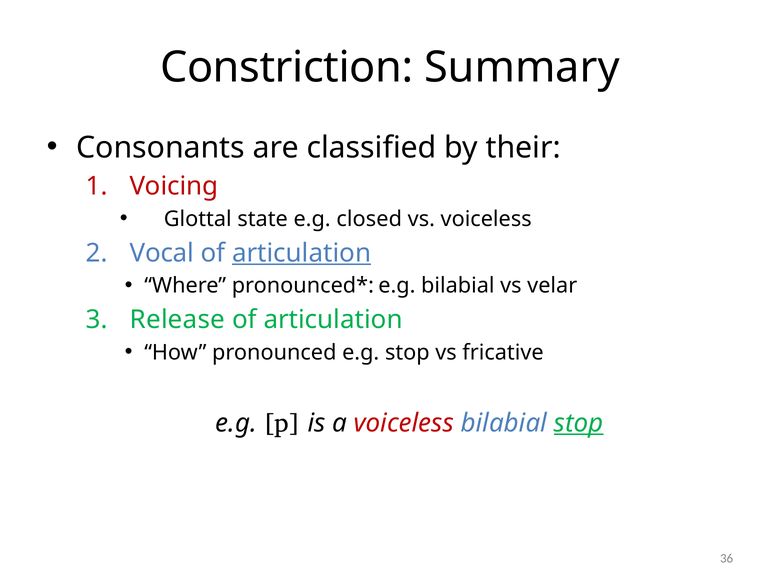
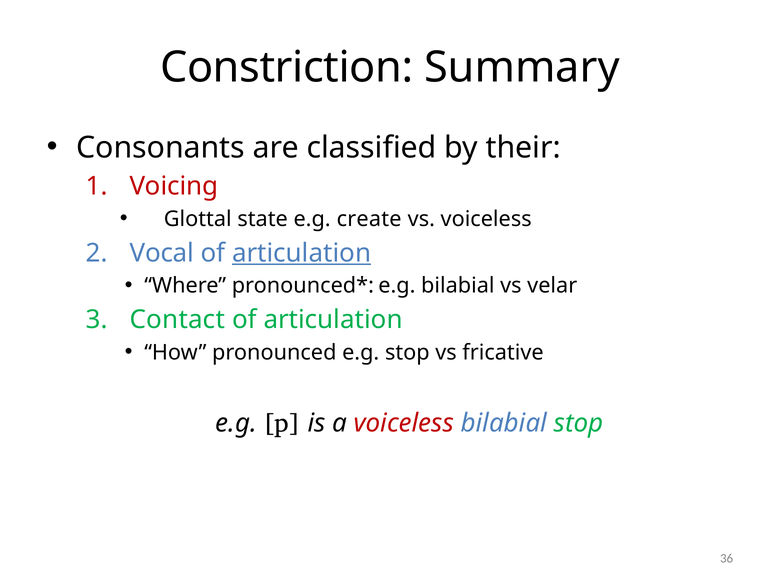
closed: closed -> create
Release: Release -> Contact
stop at (579, 423) underline: present -> none
